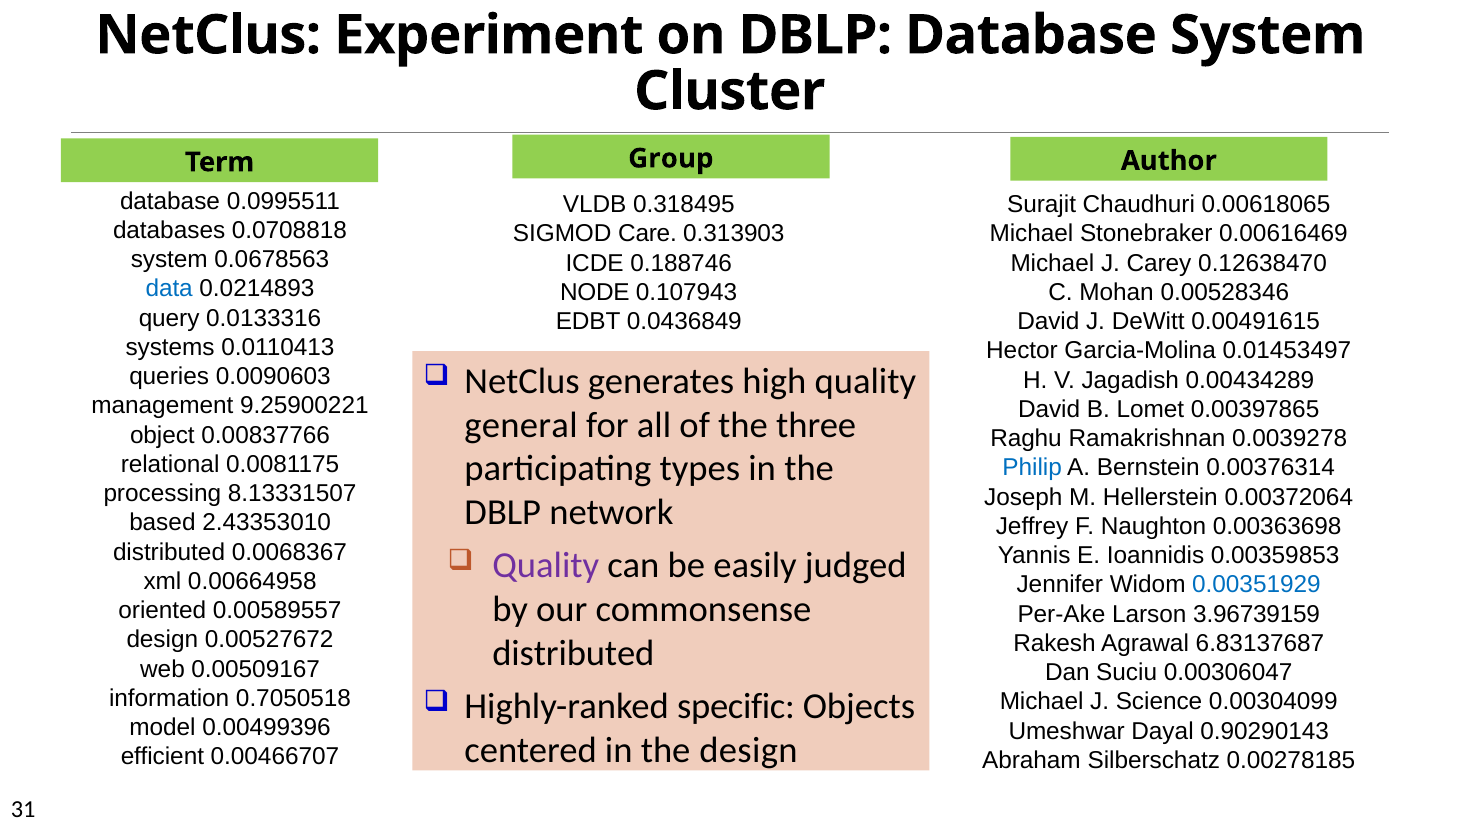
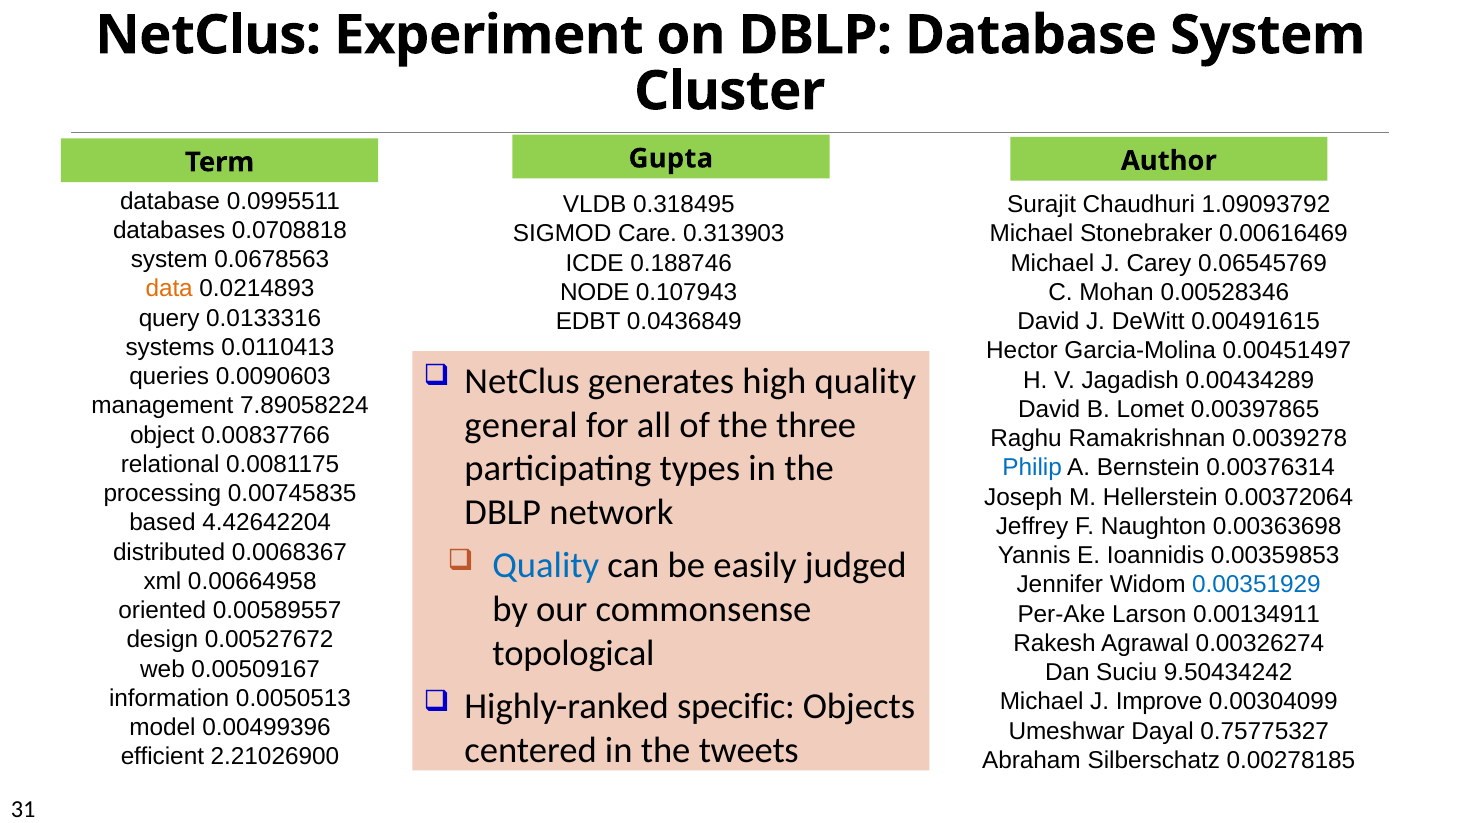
Group: Group -> Gupta
0.00618065: 0.00618065 -> 1.09093792
0.12638470: 0.12638470 -> 0.06545769
data colour: blue -> orange
0.01453497: 0.01453497 -> 0.00451497
9.25900221: 9.25900221 -> 7.89058224
8.13331507: 8.13331507 -> 0.00745835
2.43353010: 2.43353010 -> 4.42642204
Quality at (546, 566) colour: purple -> blue
3.96739159: 3.96739159 -> 0.00134911
6.83137687: 6.83137687 -> 0.00326274
distributed at (573, 654): distributed -> topological
0.00306047: 0.00306047 -> 9.50434242
0.7050518: 0.7050518 -> 0.0050513
Science: Science -> Improve
0.90290143: 0.90290143 -> 0.75775327
the design: design -> tweets
0.00466707: 0.00466707 -> 2.21026900
